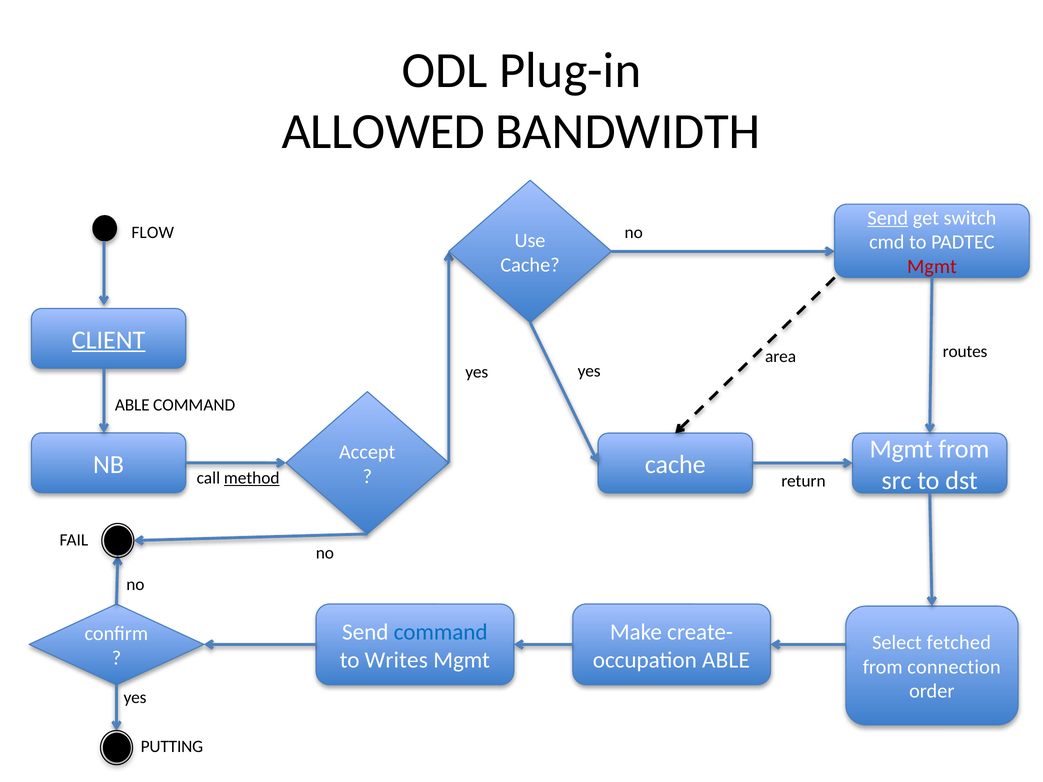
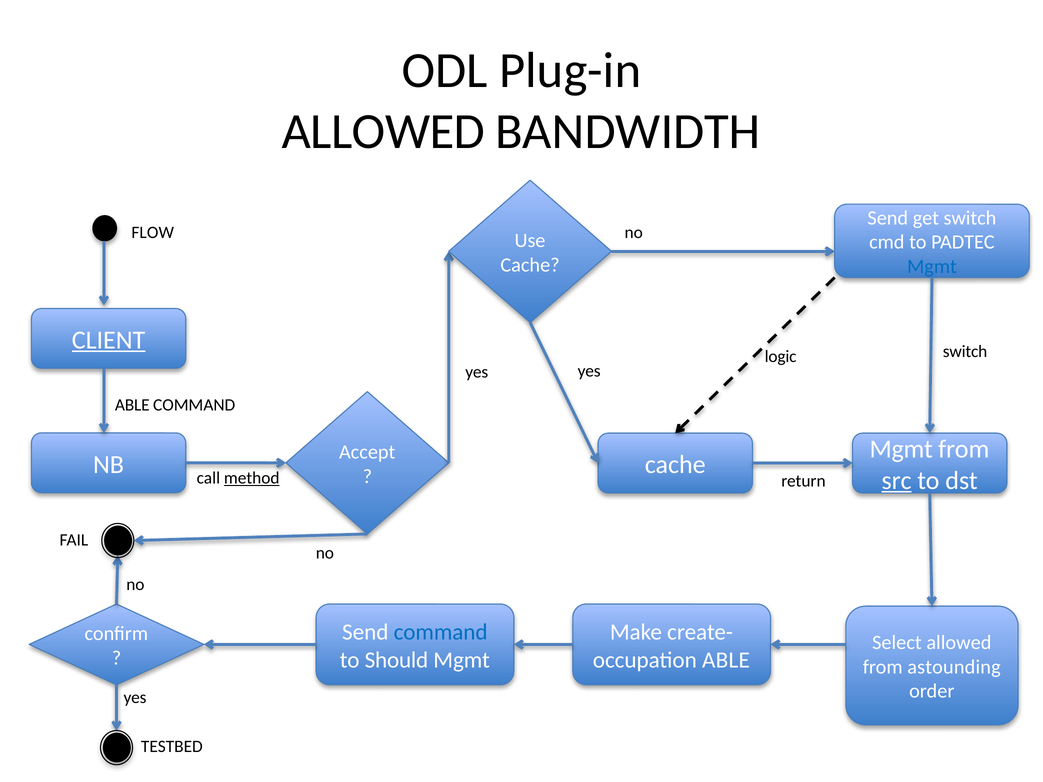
Send at (888, 218) underline: present -> none
Mgmt at (932, 267) colour: red -> blue
routes at (965, 352): routes -> switch
area: area -> logic
src underline: none -> present
Select fetched: fetched -> allowed
Writes: Writes -> Should
connection: connection -> astounding
PUTTING: PUTTING -> TESTBED
